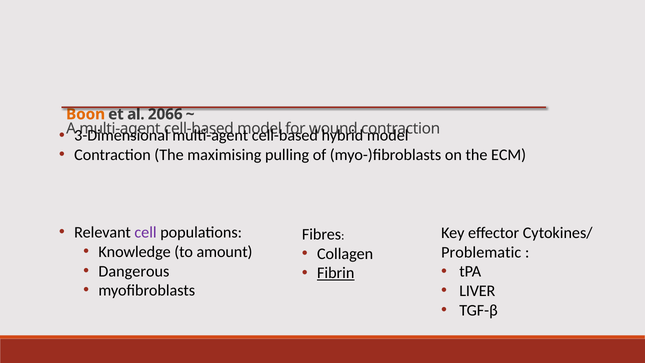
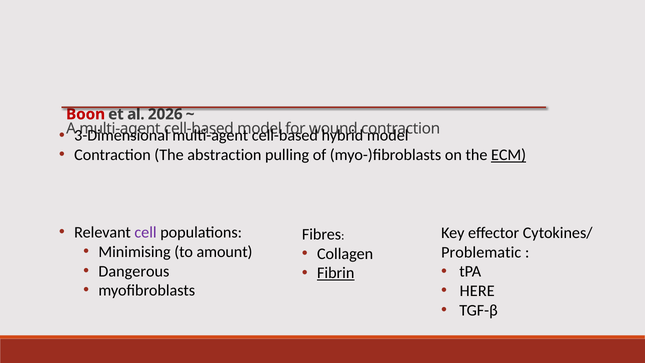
Boon colour: orange -> red
2066: 2066 -> 2026
maximising: maximising -> abstraction
ECM underline: none -> present
Knowledge: Knowledge -> Minimising
LIVER: LIVER -> HERE
